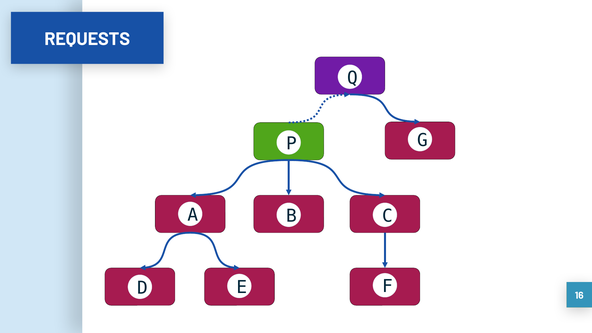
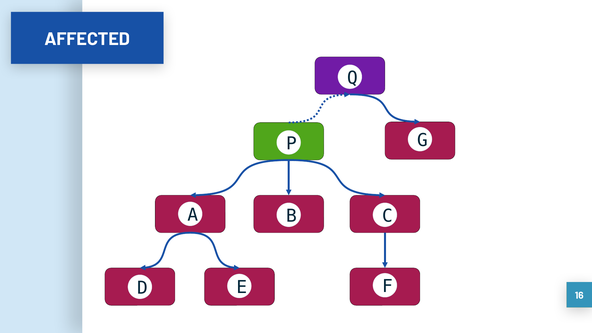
REQUESTS: REQUESTS -> AFFECTED
